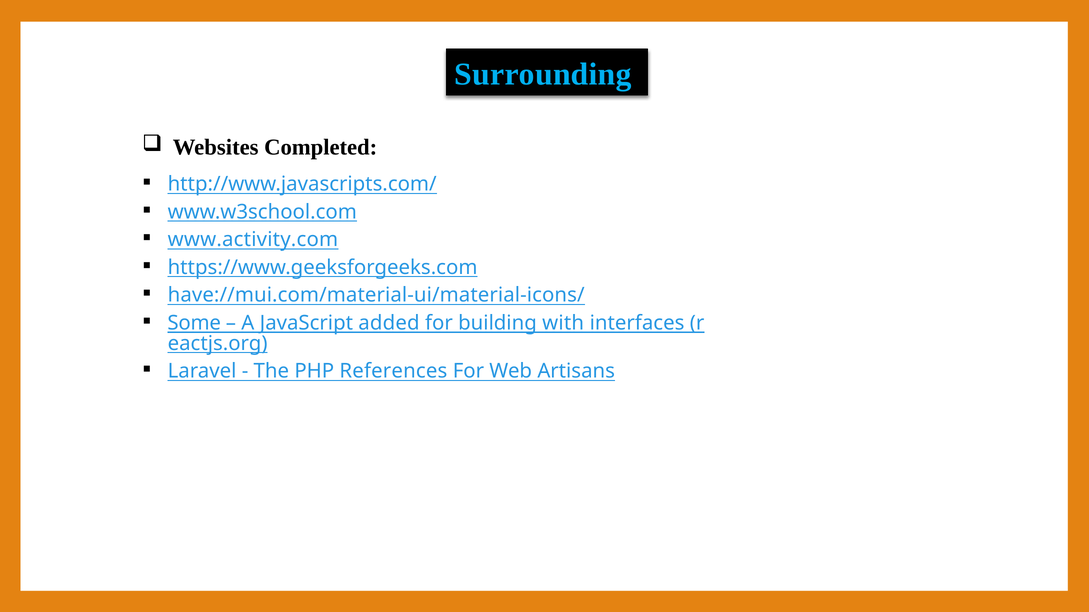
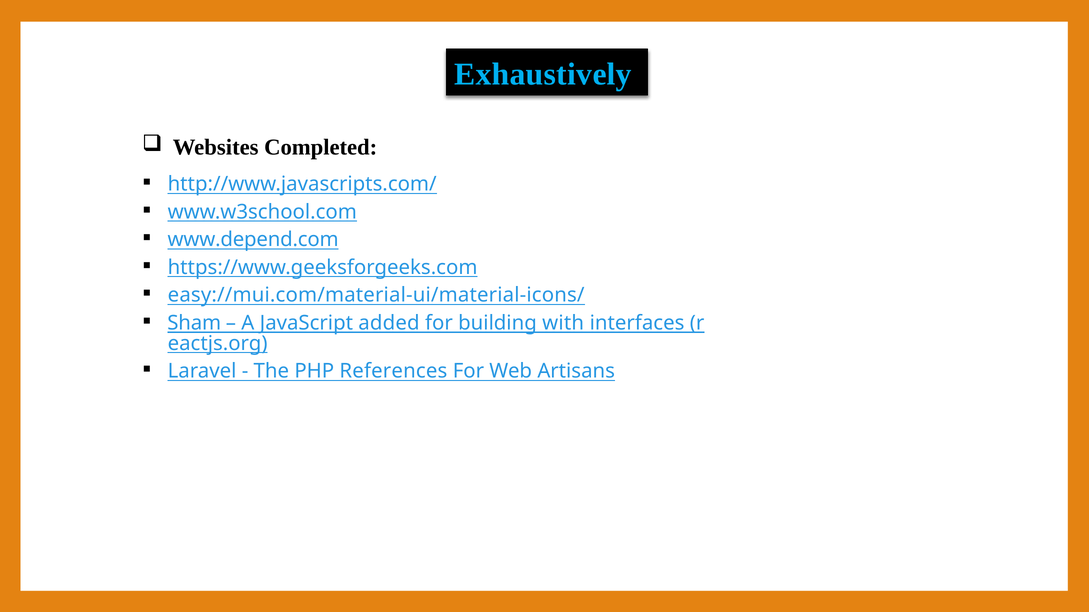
Surrounding: Surrounding -> Exhaustively
www.activity.com: www.activity.com -> www.depend.com
have://mui.com/material-ui/material-icons/: have://mui.com/material-ui/material-icons/ -> easy://mui.com/material-ui/material-icons/
Some: Some -> Sham
